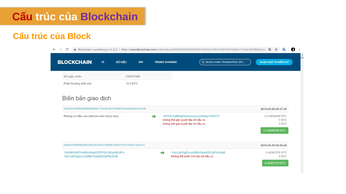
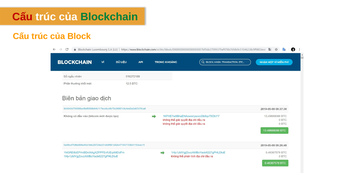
Blockchain colour: purple -> green
